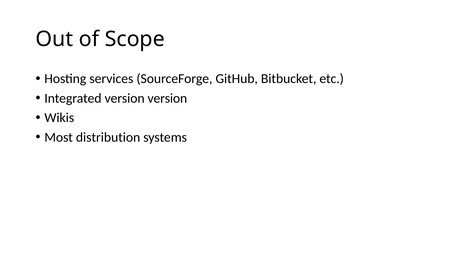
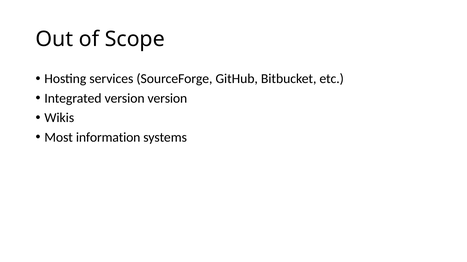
distribution: distribution -> information
